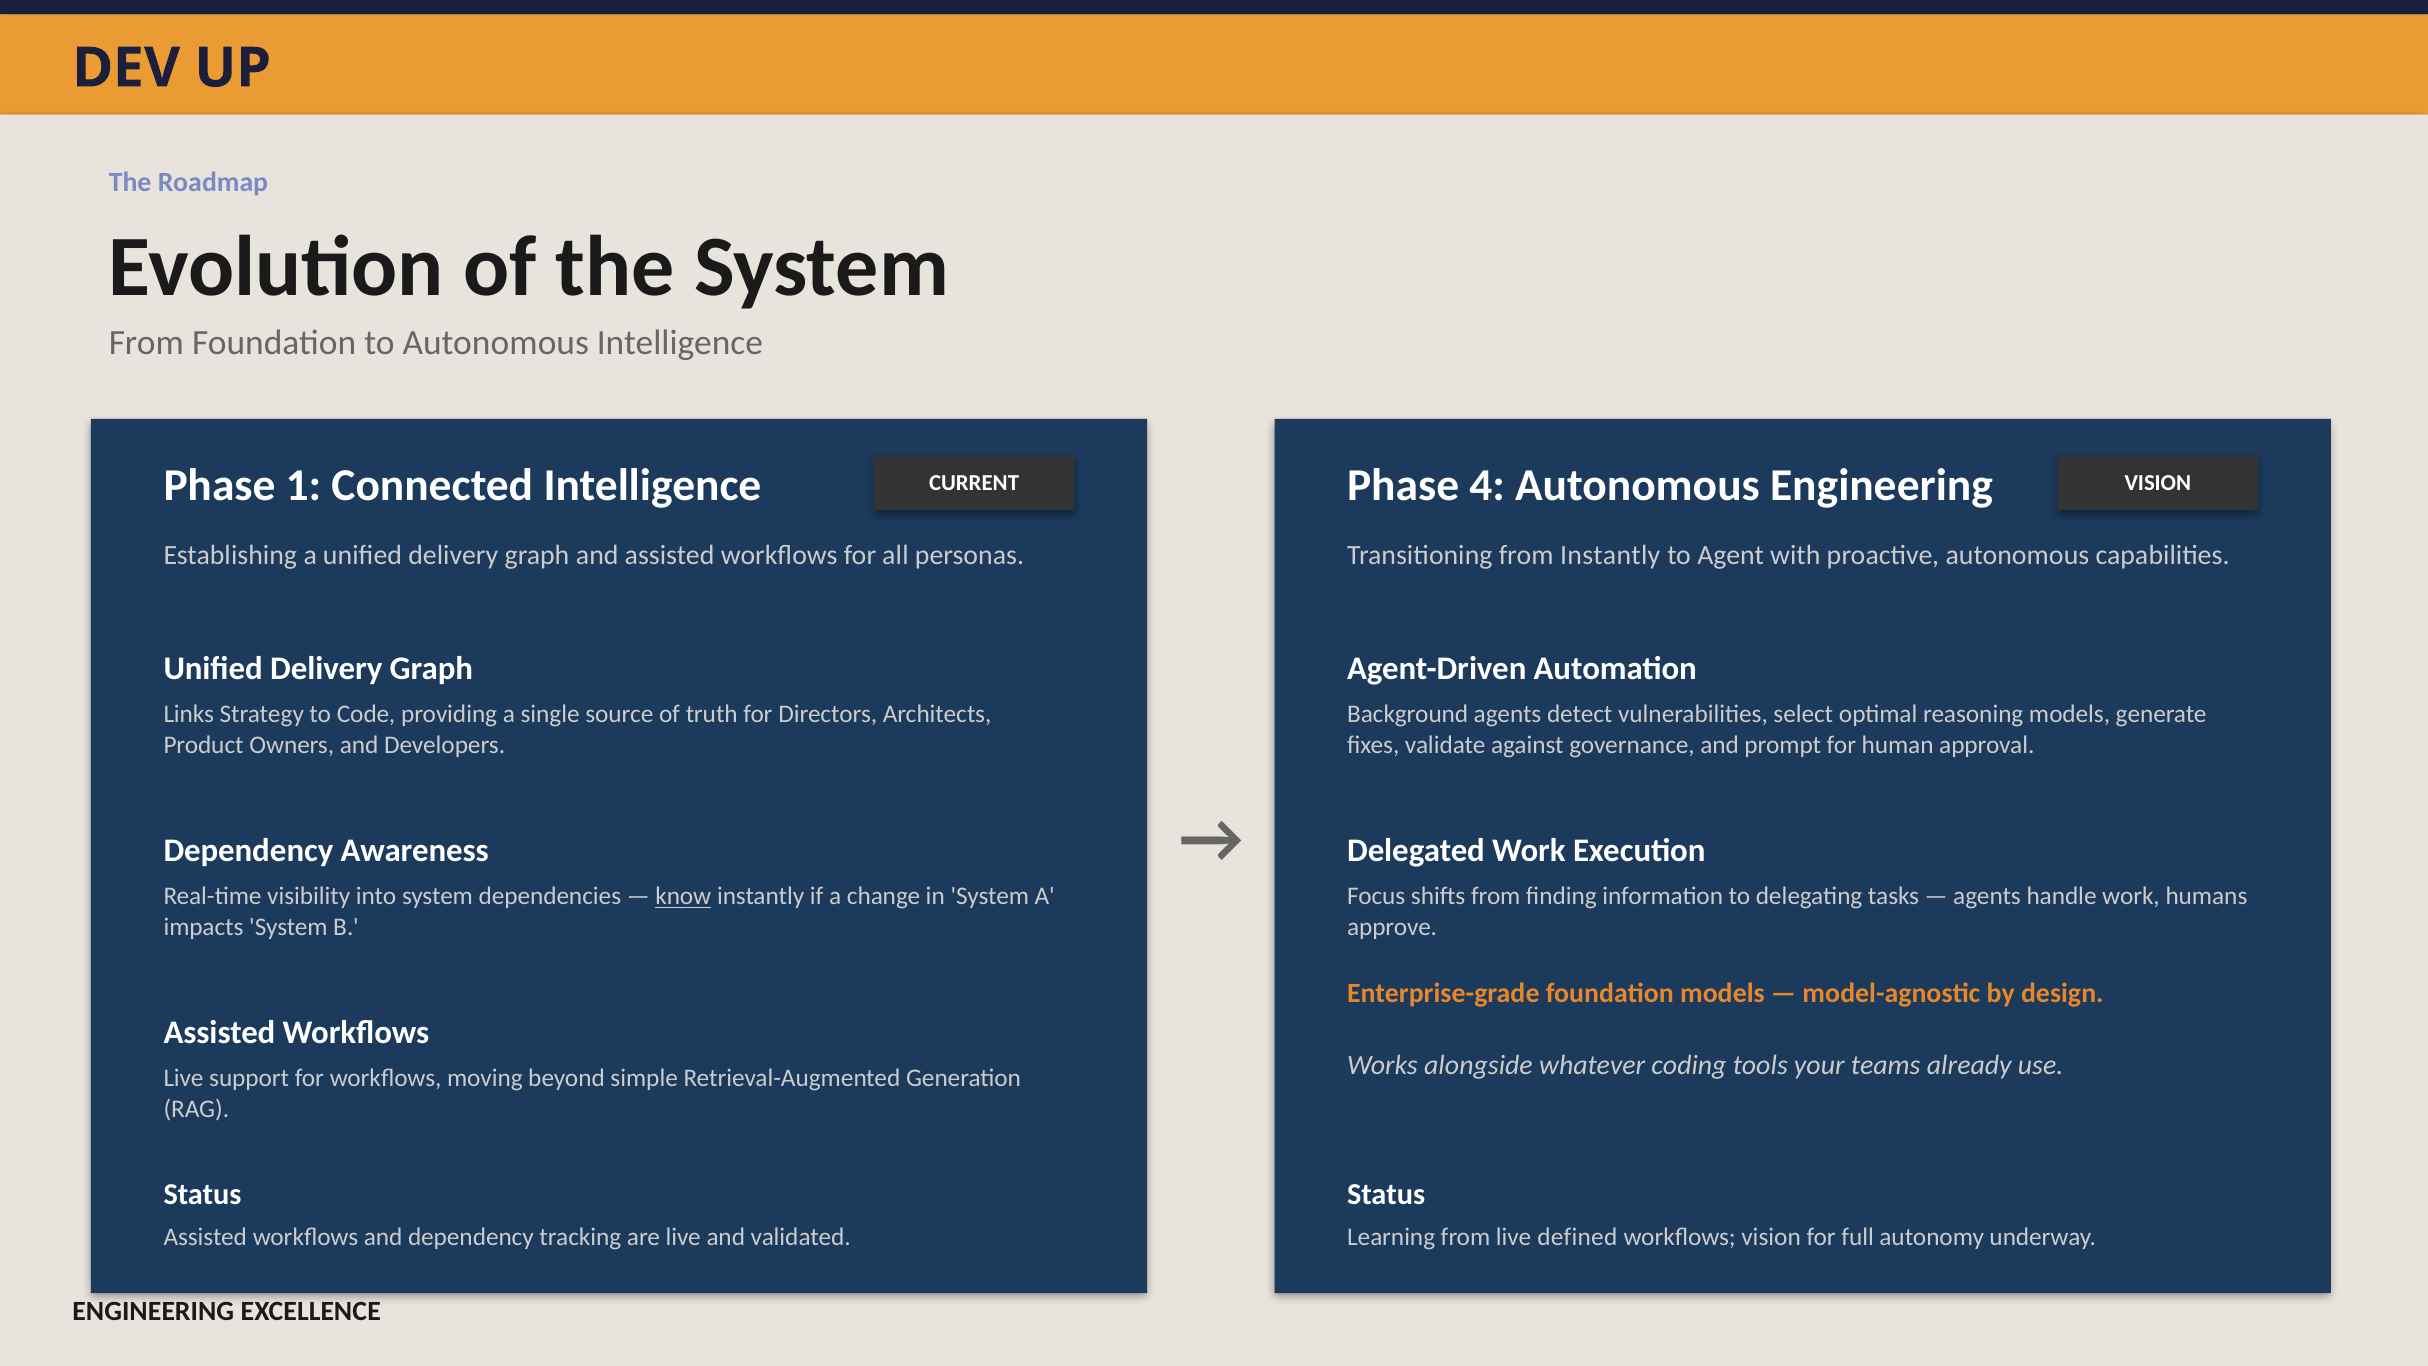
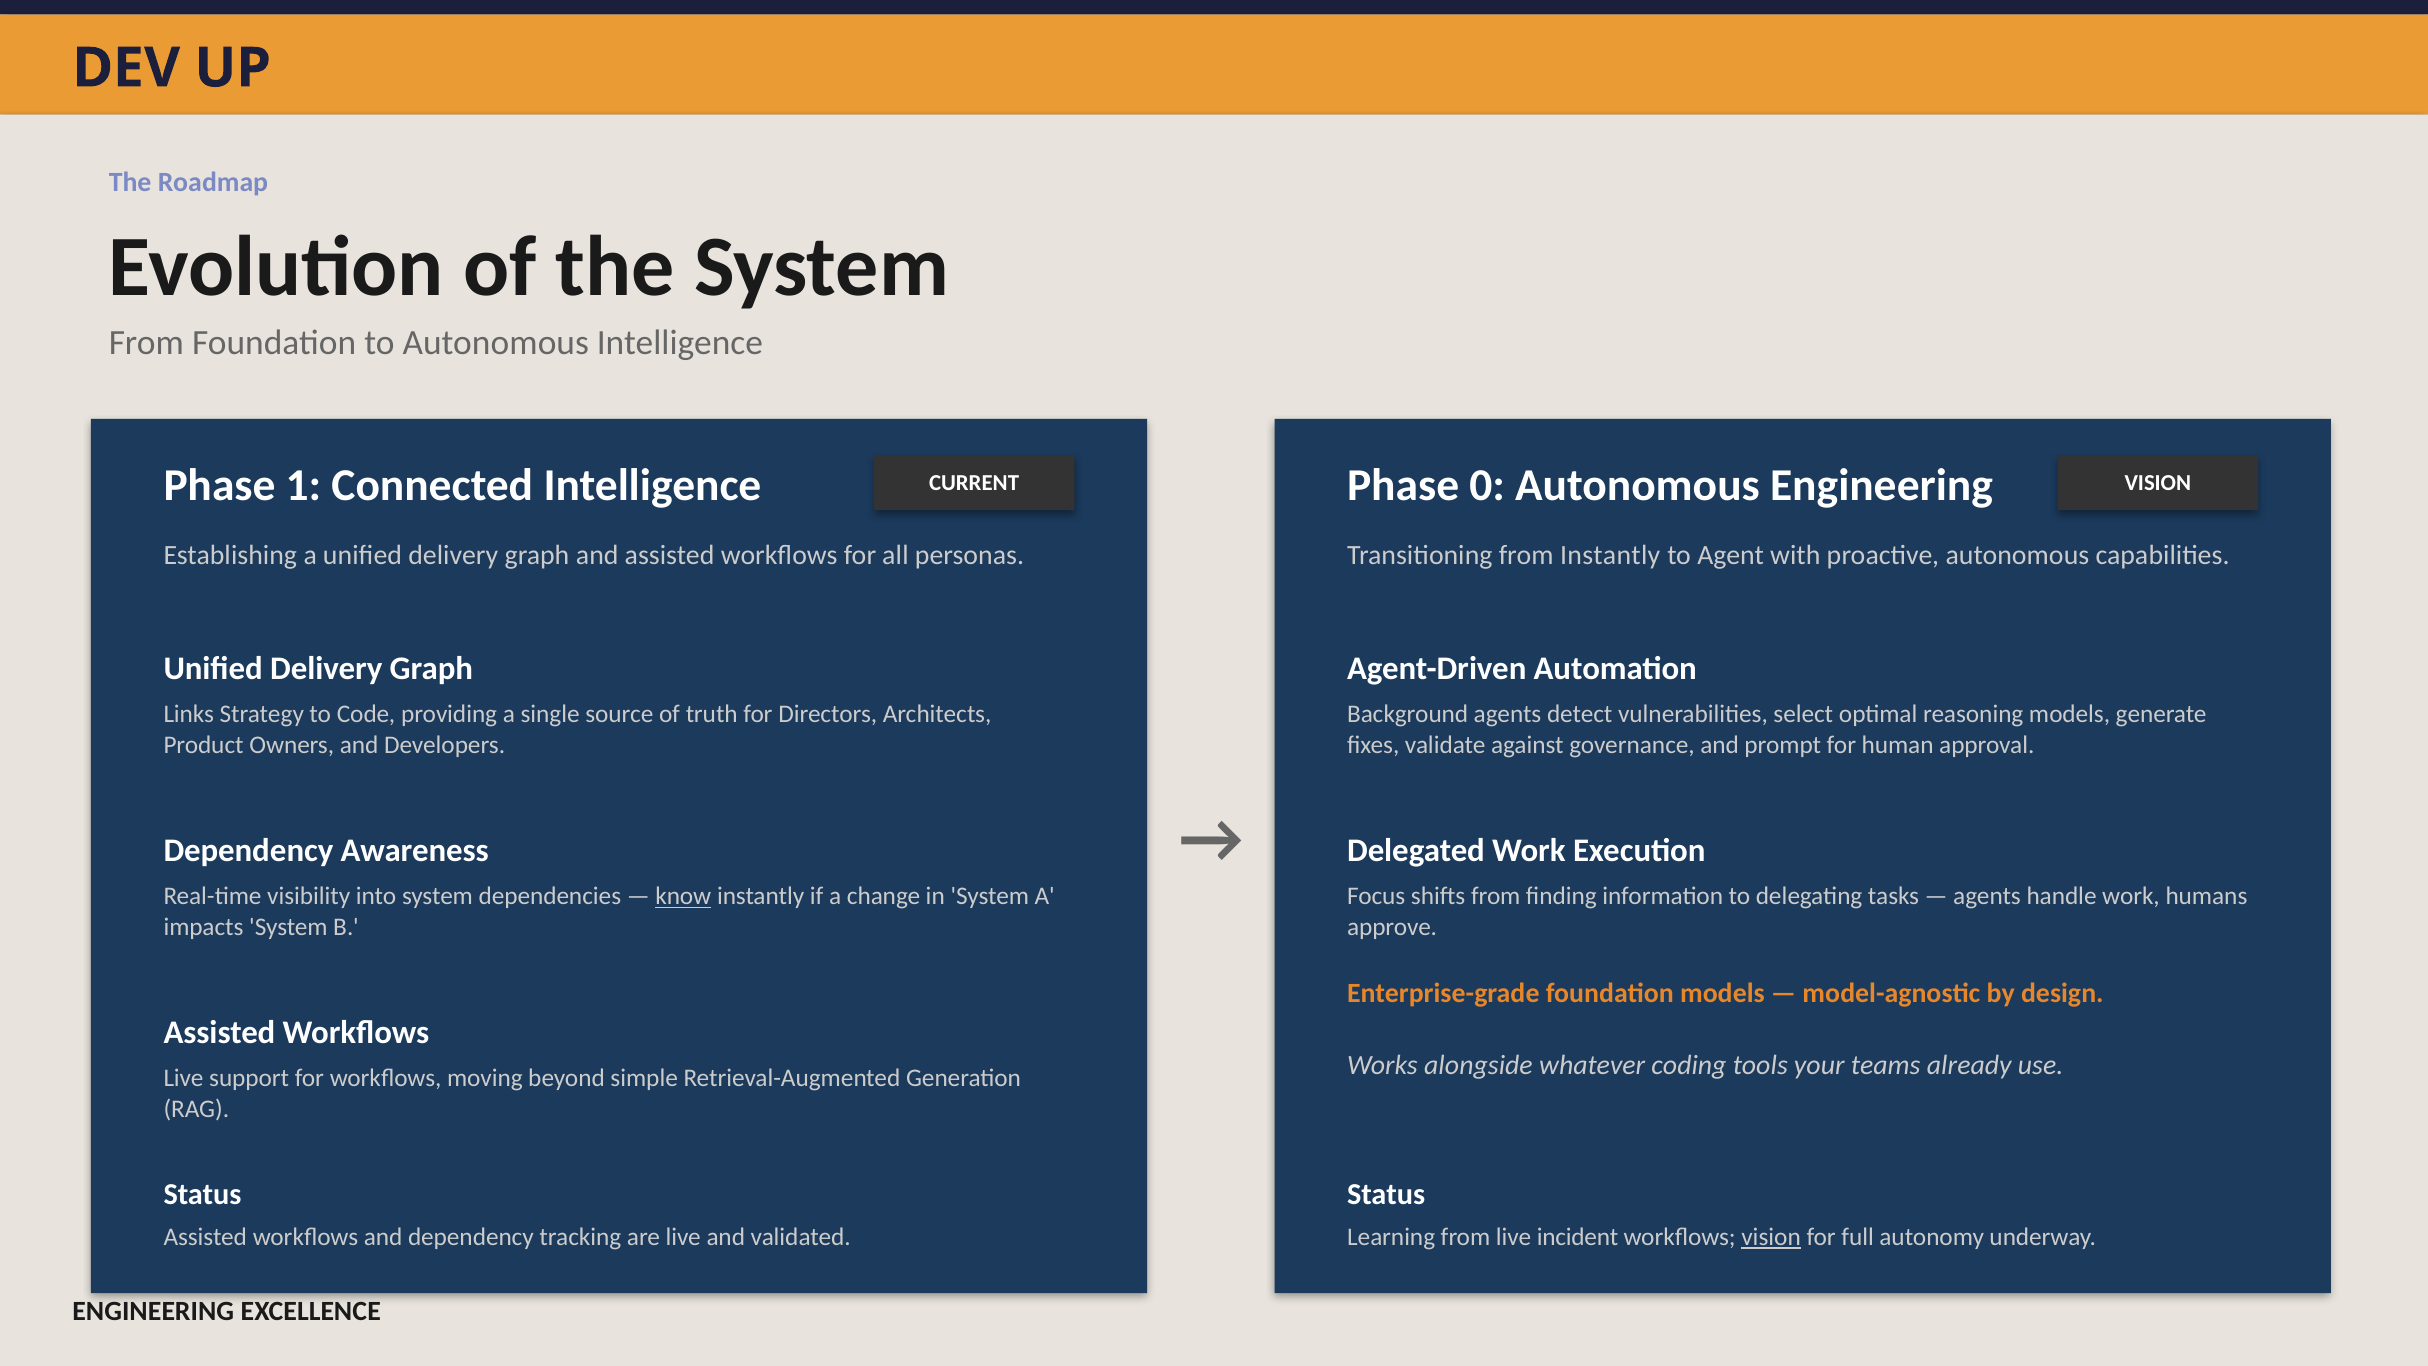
4: 4 -> 0
defined: defined -> incident
vision at (1771, 1237) underline: none -> present
